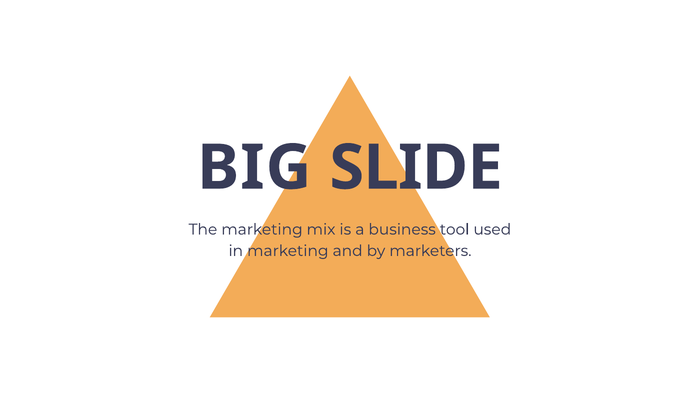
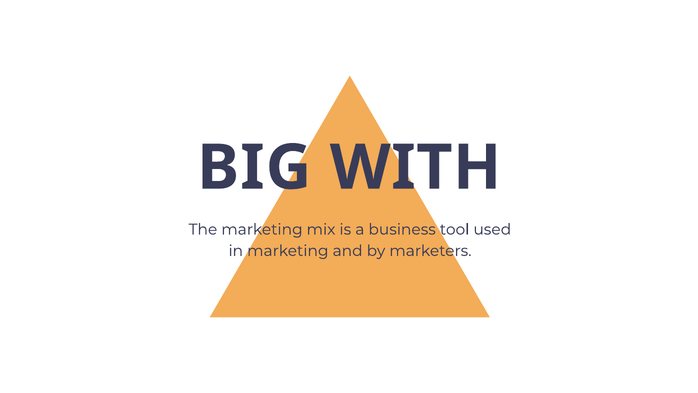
SLIDE: SLIDE -> WITH
